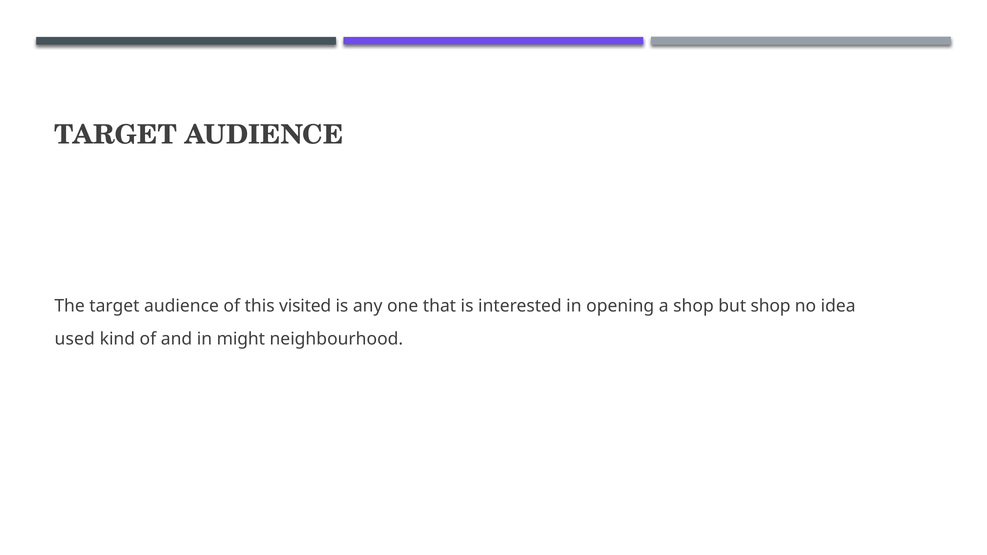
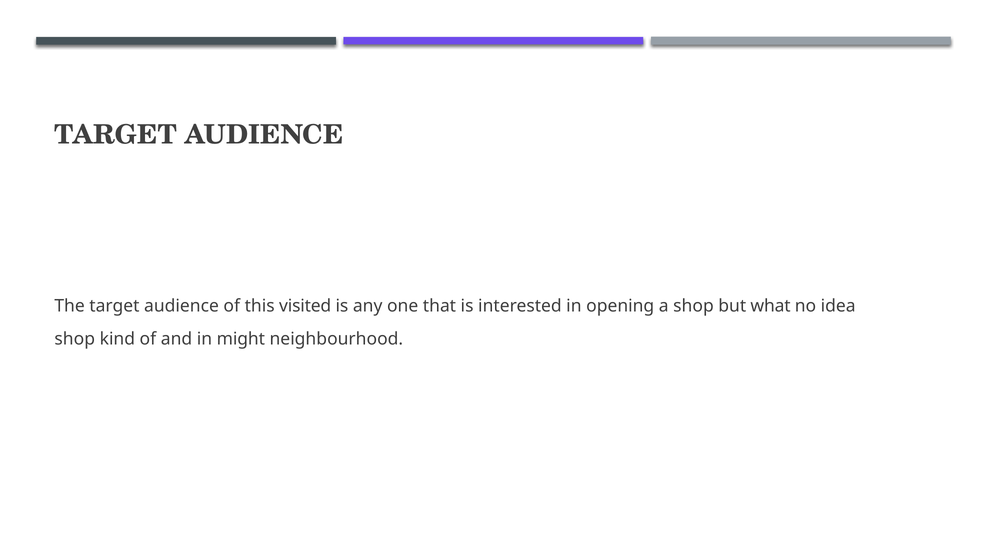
but shop: shop -> what
used at (75, 339): used -> shop
